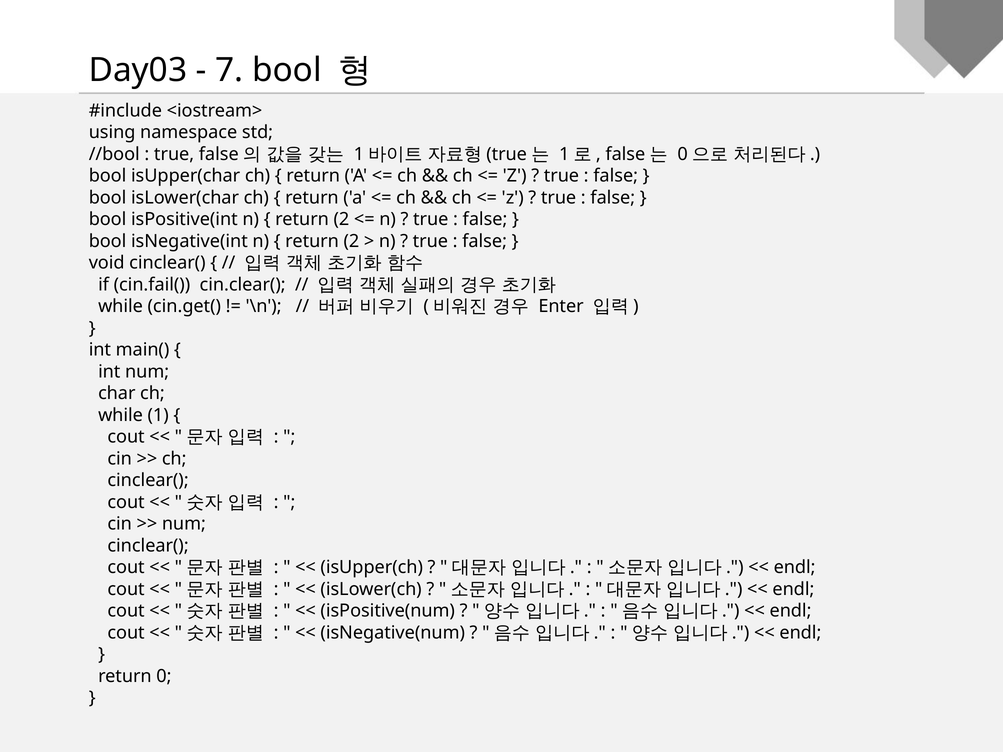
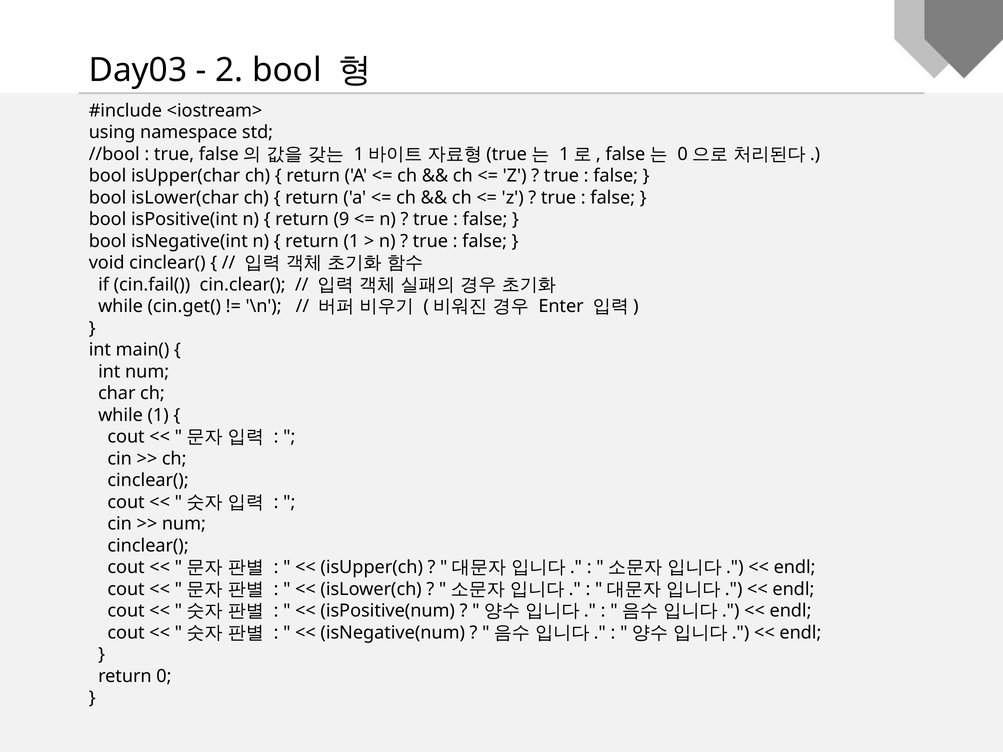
7: 7 -> 2
2 at (341, 219): 2 -> 9
2 at (351, 241): 2 -> 1
